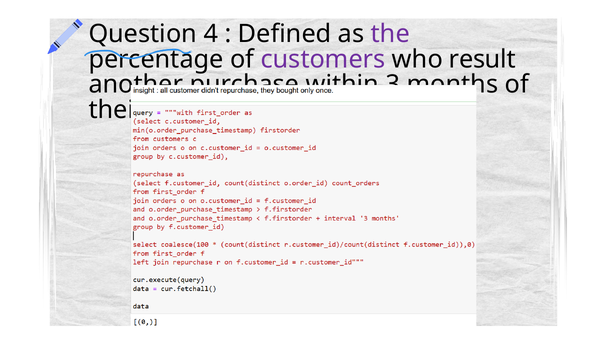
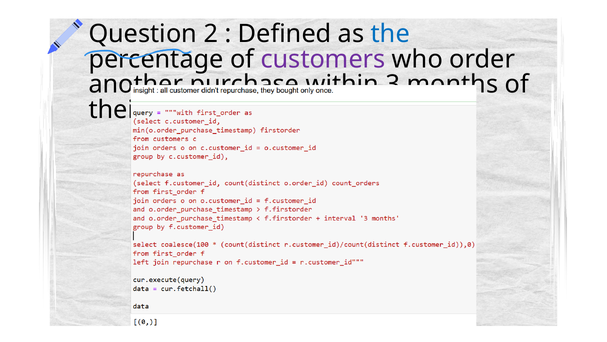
4: 4 -> 2
the colour: purple -> blue
result: result -> order
